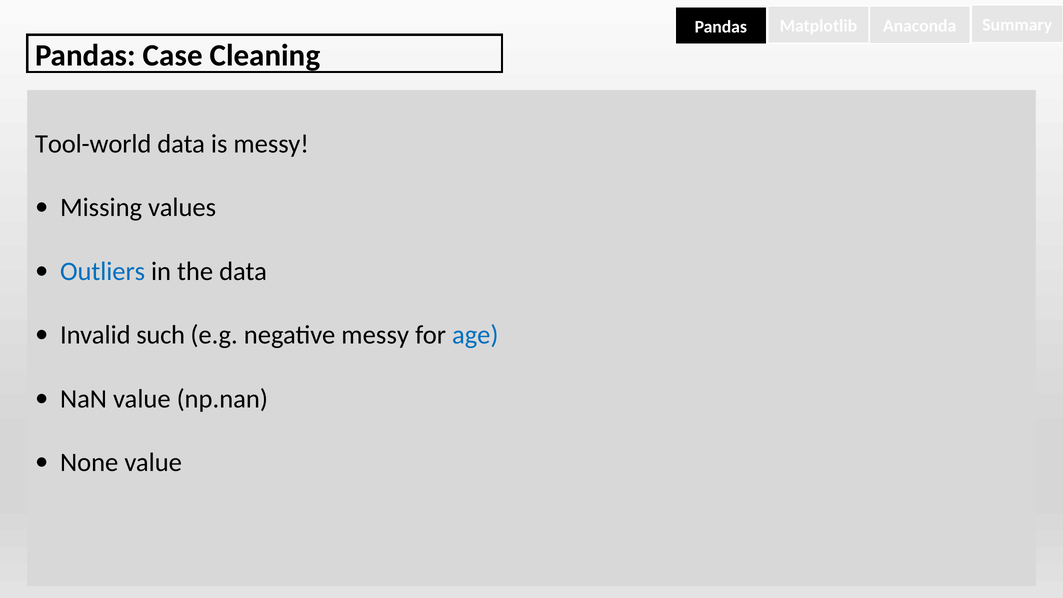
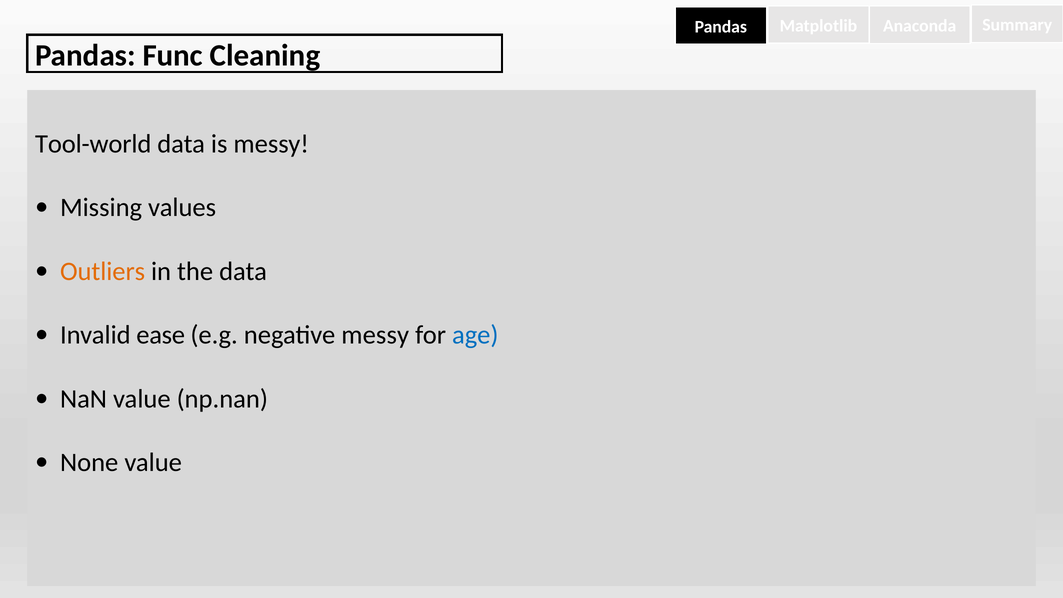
Case: Case -> Func
Outliers colour: blue -> orange
such: such -> ease
